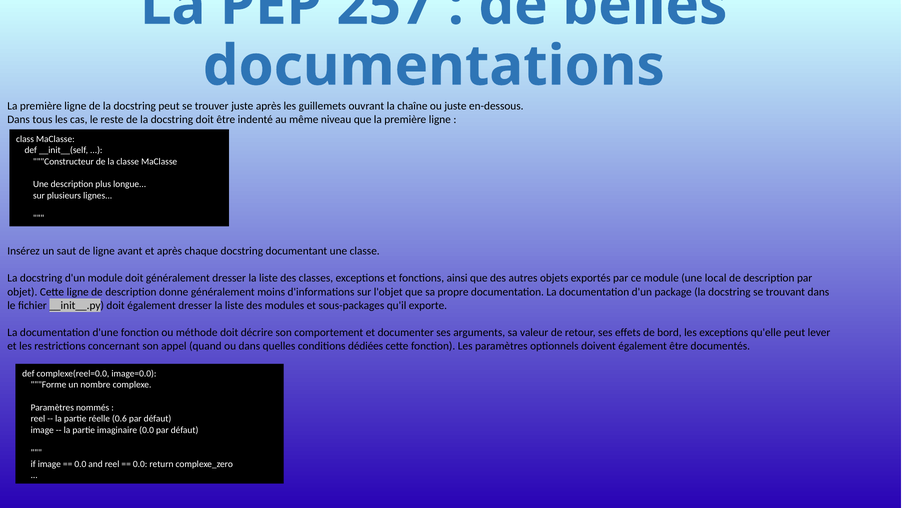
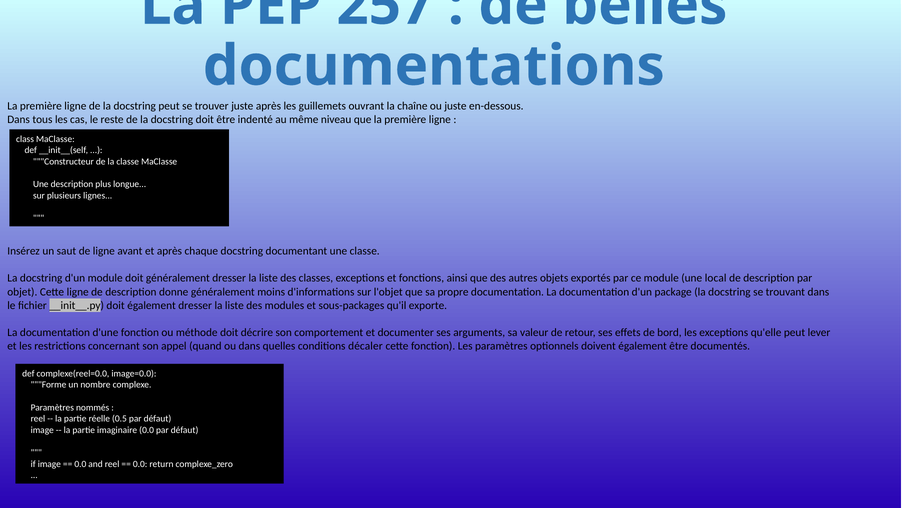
dédiées: dédiées -> décaler
0.6: 0.6 -> 0.5
